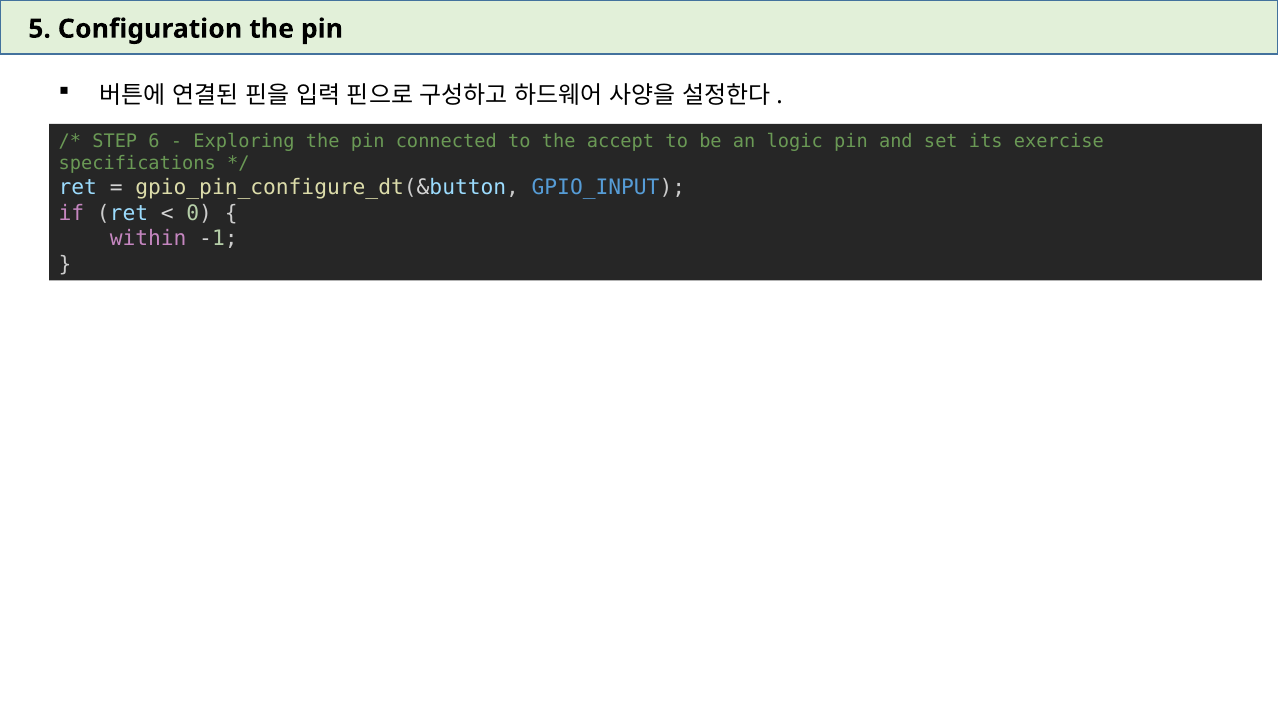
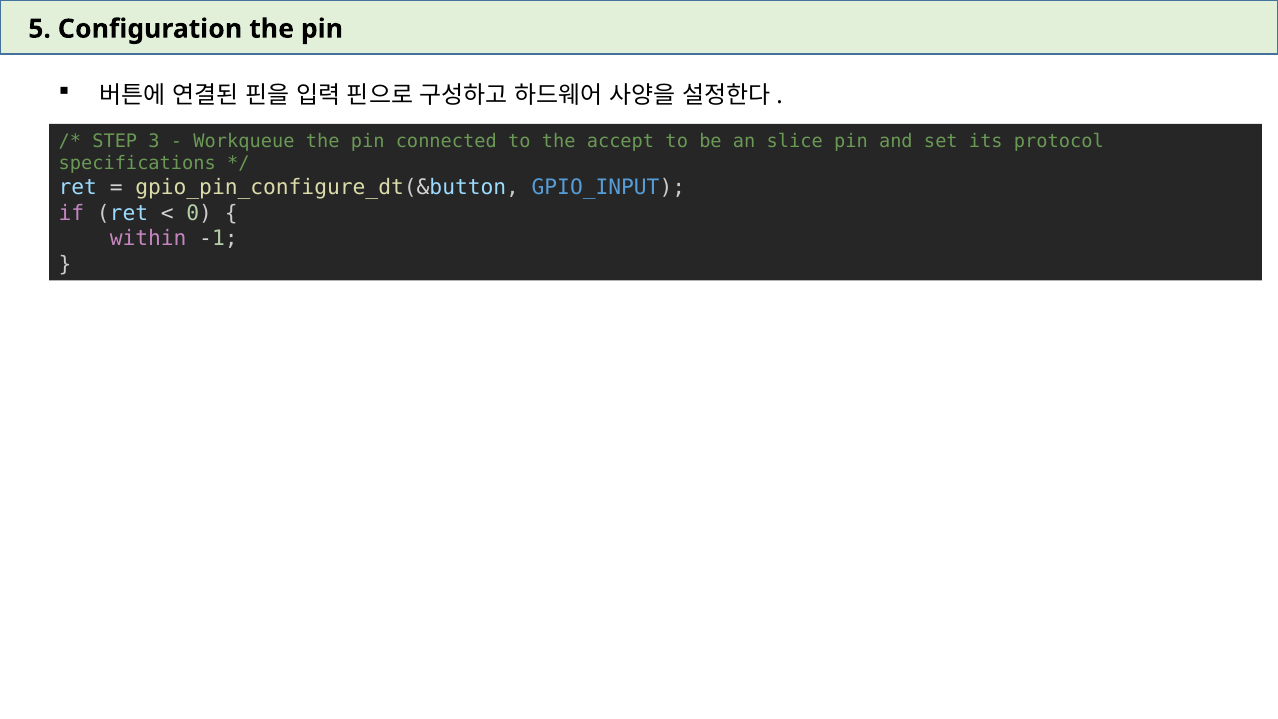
6: 6 -> 3
Exploring: Exploring -> Workqueue
logic: logic -> slice
exercise: exercise -> protocol
